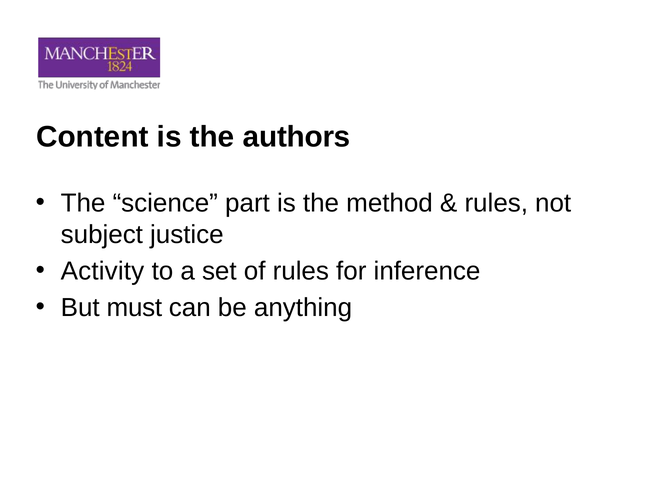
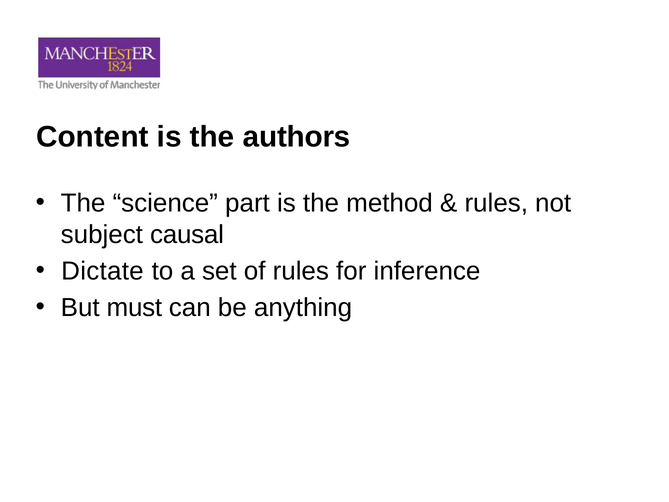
justice: justice -> causal
Activity: Activity -> Dictate
